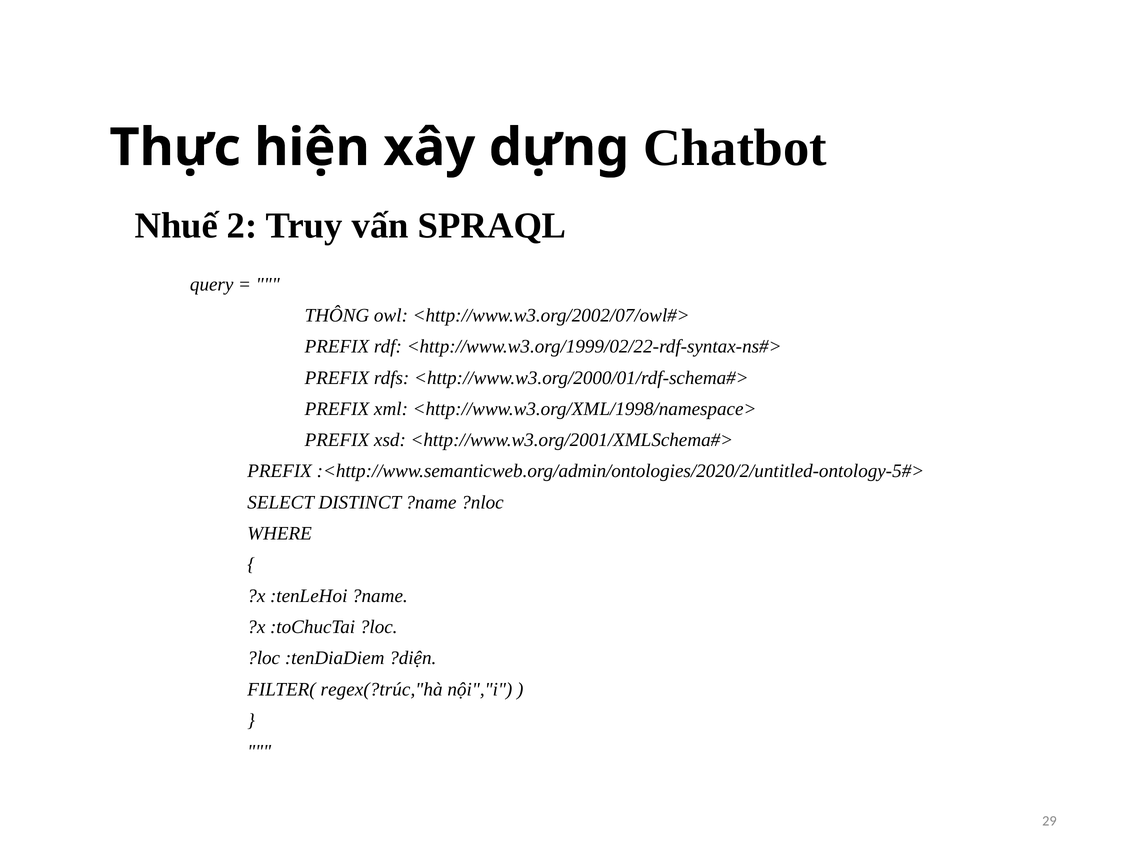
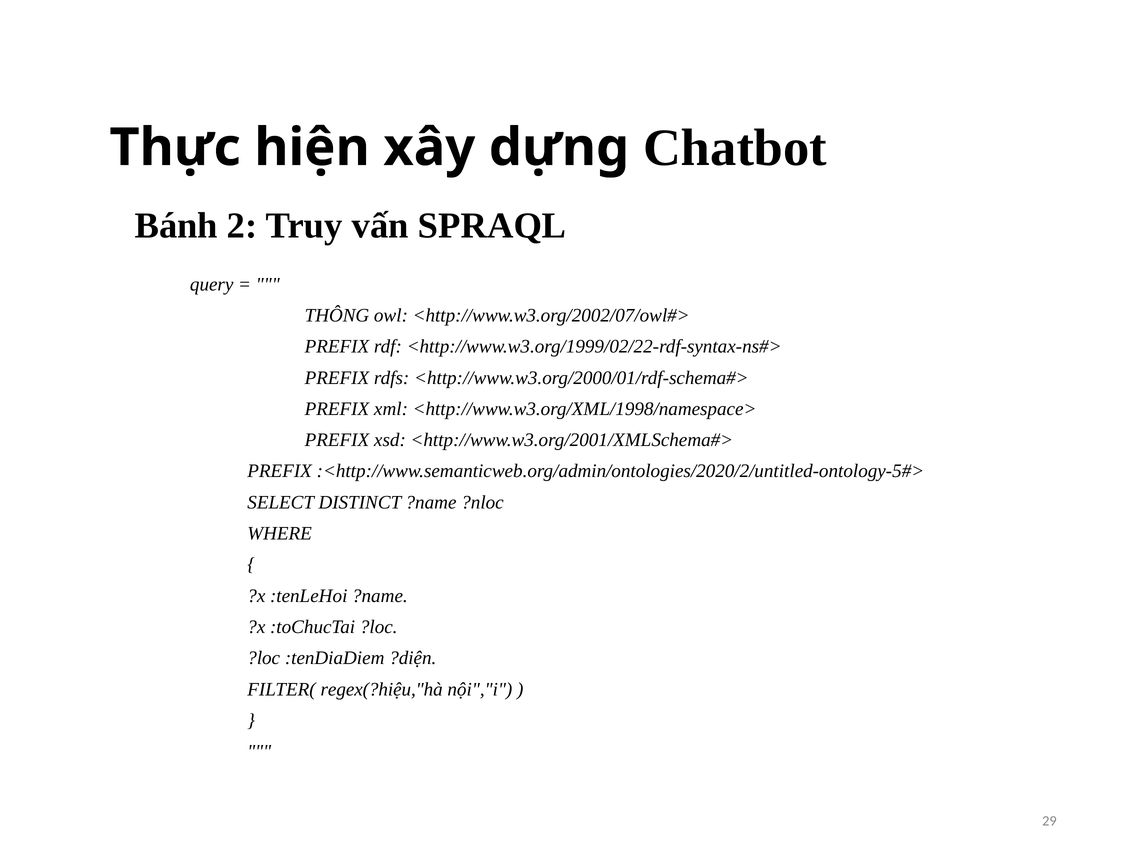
Nhuế: Nhuế -> Bánh
regex(?trúc,"hà: regex(?trúc,"hà -> regex(?hiệu,"hà
